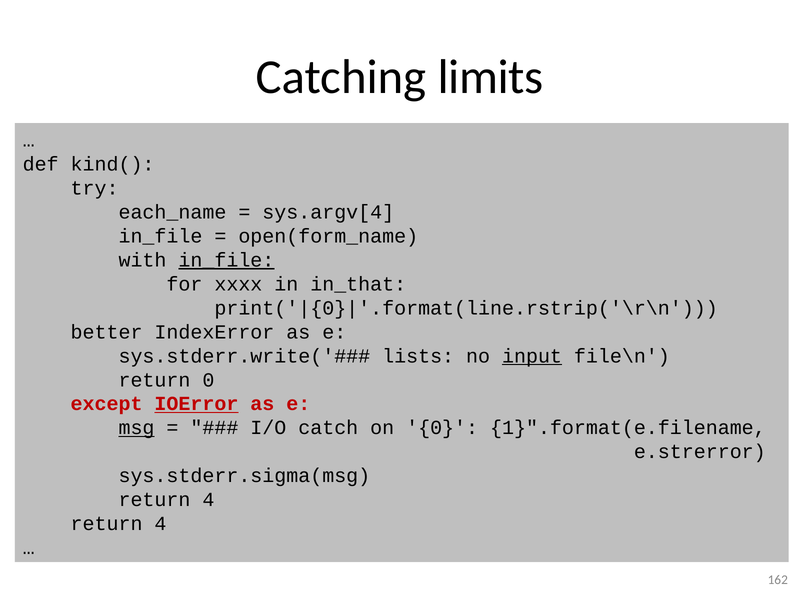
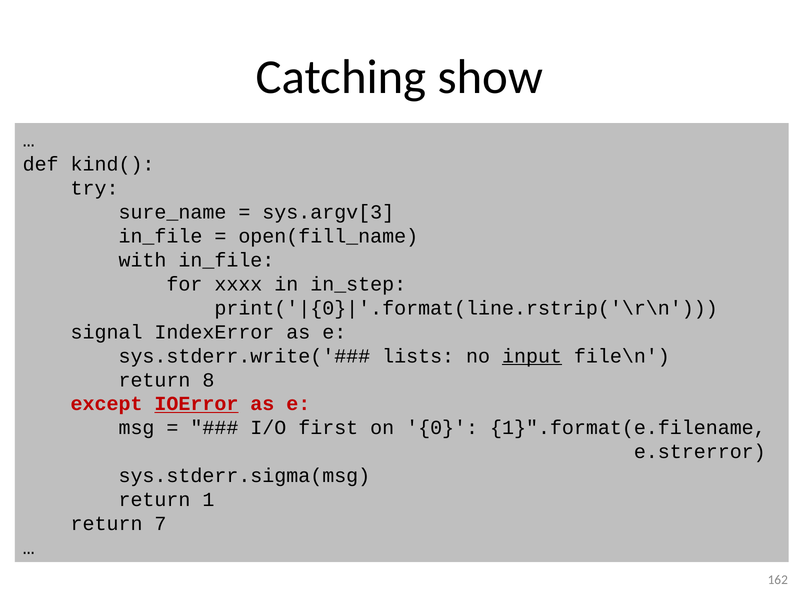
limits: limits -> show
each_name: each_name -> sure_name
sys.argv[4: sys.argv[4 -> sys.argv[3
open(form_name: open(form_name -> open(fill_name
in_file at (226, 260) underline: present -> none
in_that: in_that -> in_step
better: better -> signal
return 0: 0 -> 8
msg underline: present -> none
catch: catch -> first
4 at (208, 500): 4 -> 1
4 at (160, 524): 4 -> 7
